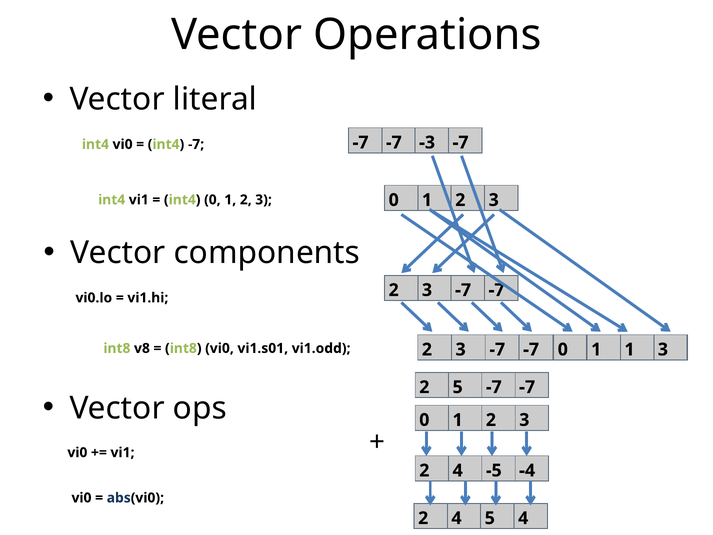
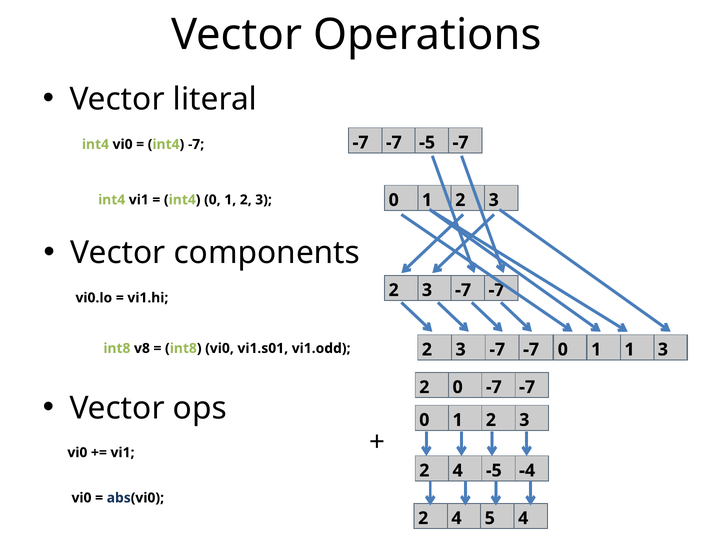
-7 -3: -3 -> -5
2 5: 5 -> 0
